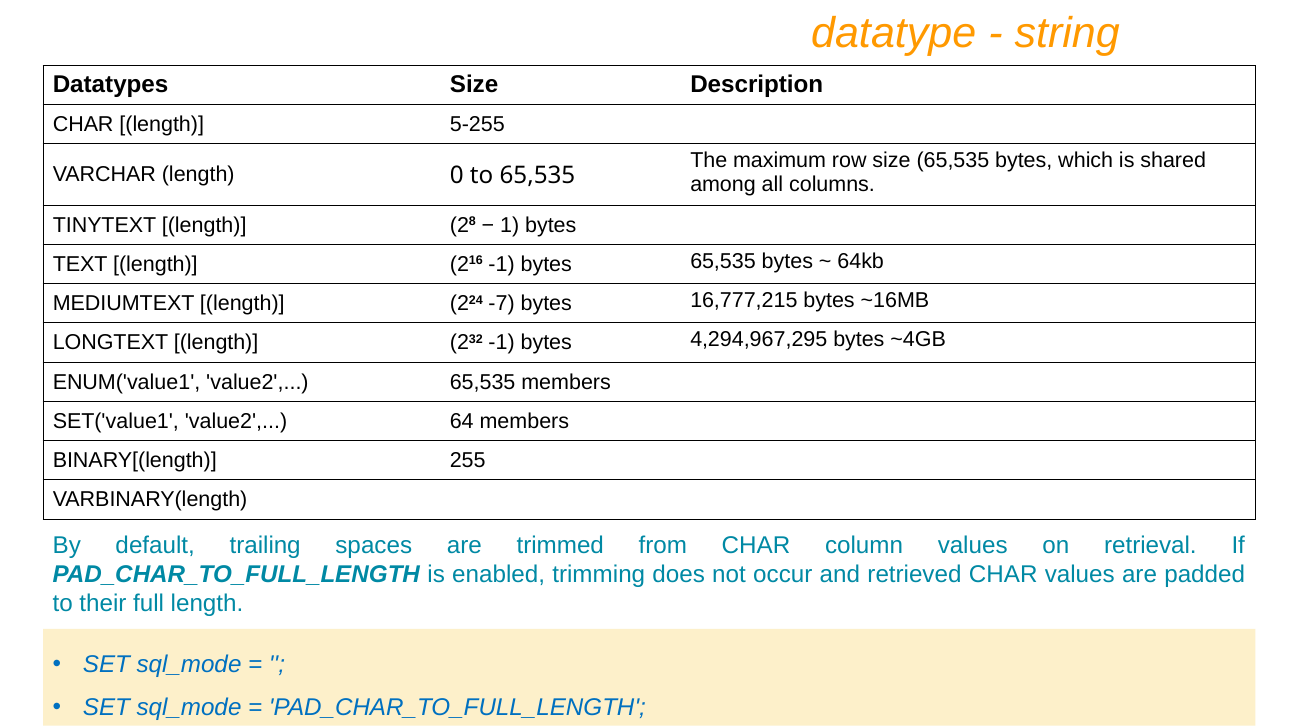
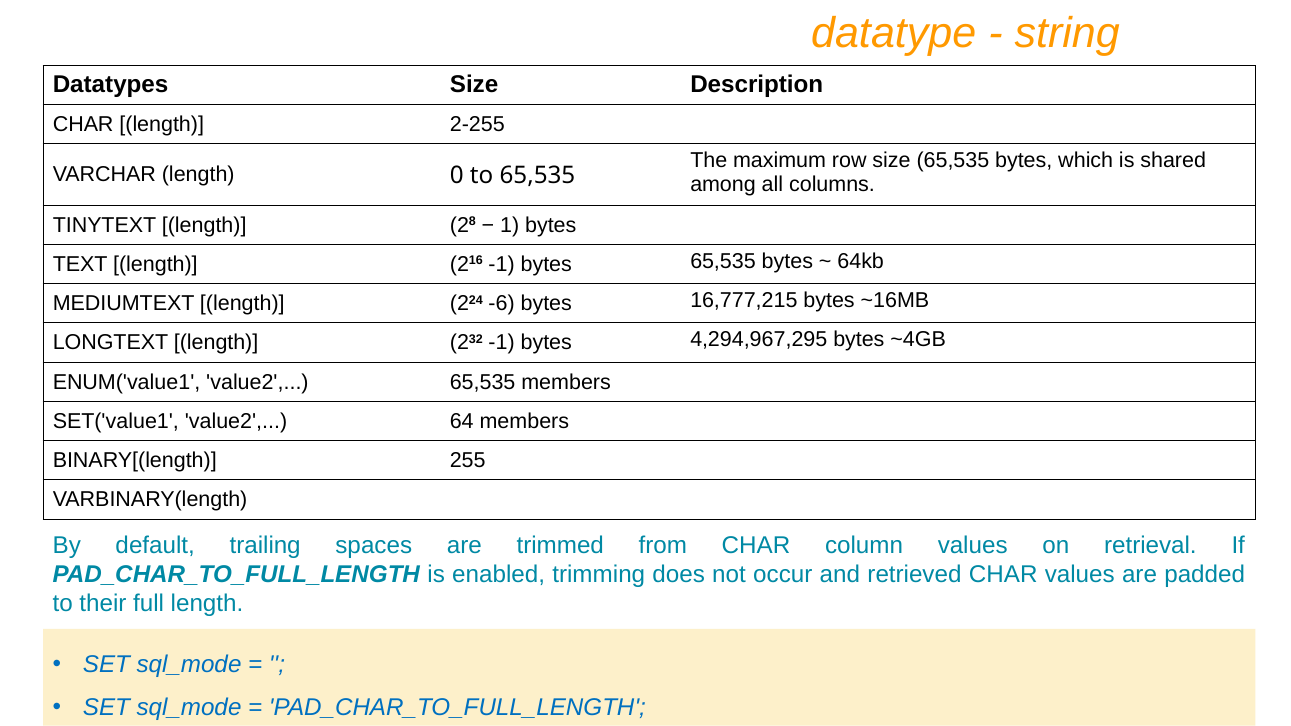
5-255: 5-255 -> 2-255
-7: -7 -> -6
